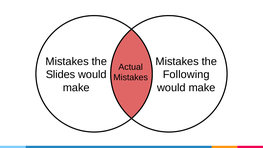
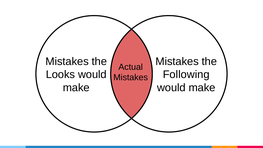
Slides: Slides -> Looks
